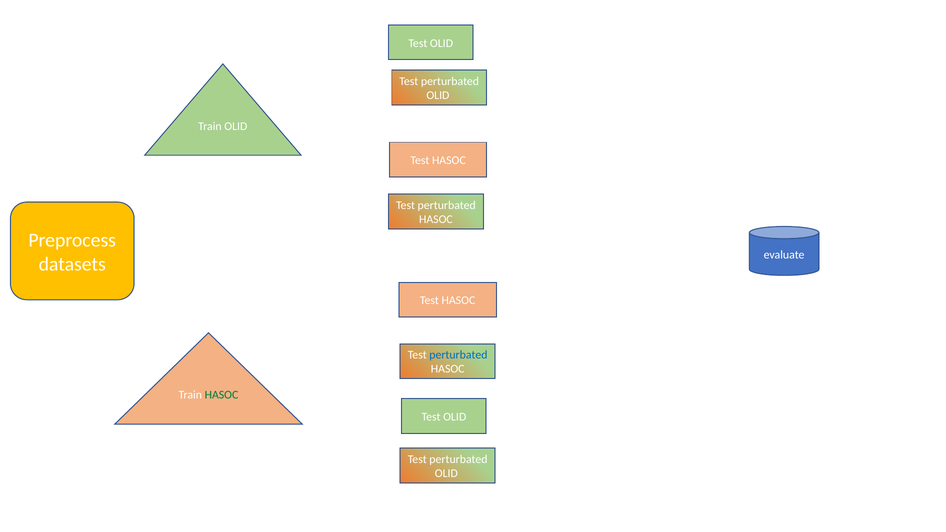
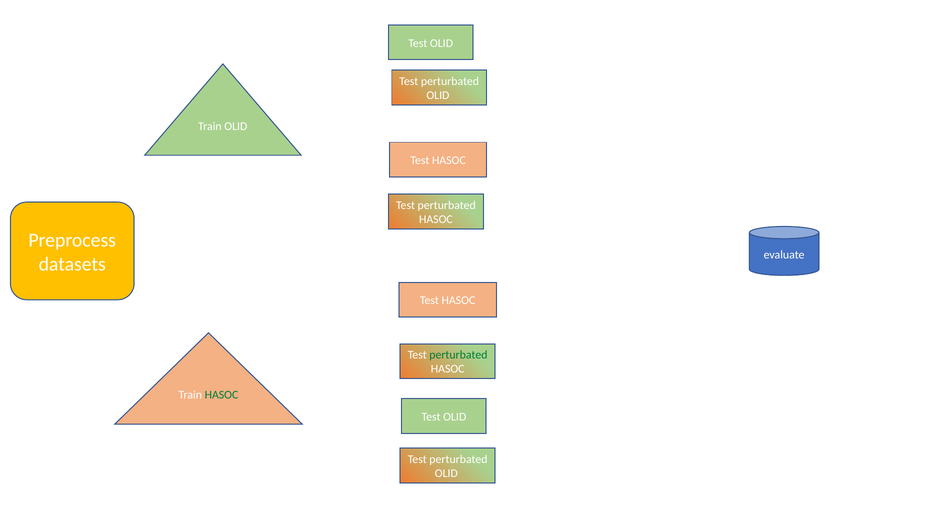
perturbated at (458, 355) colour: blue -> green
